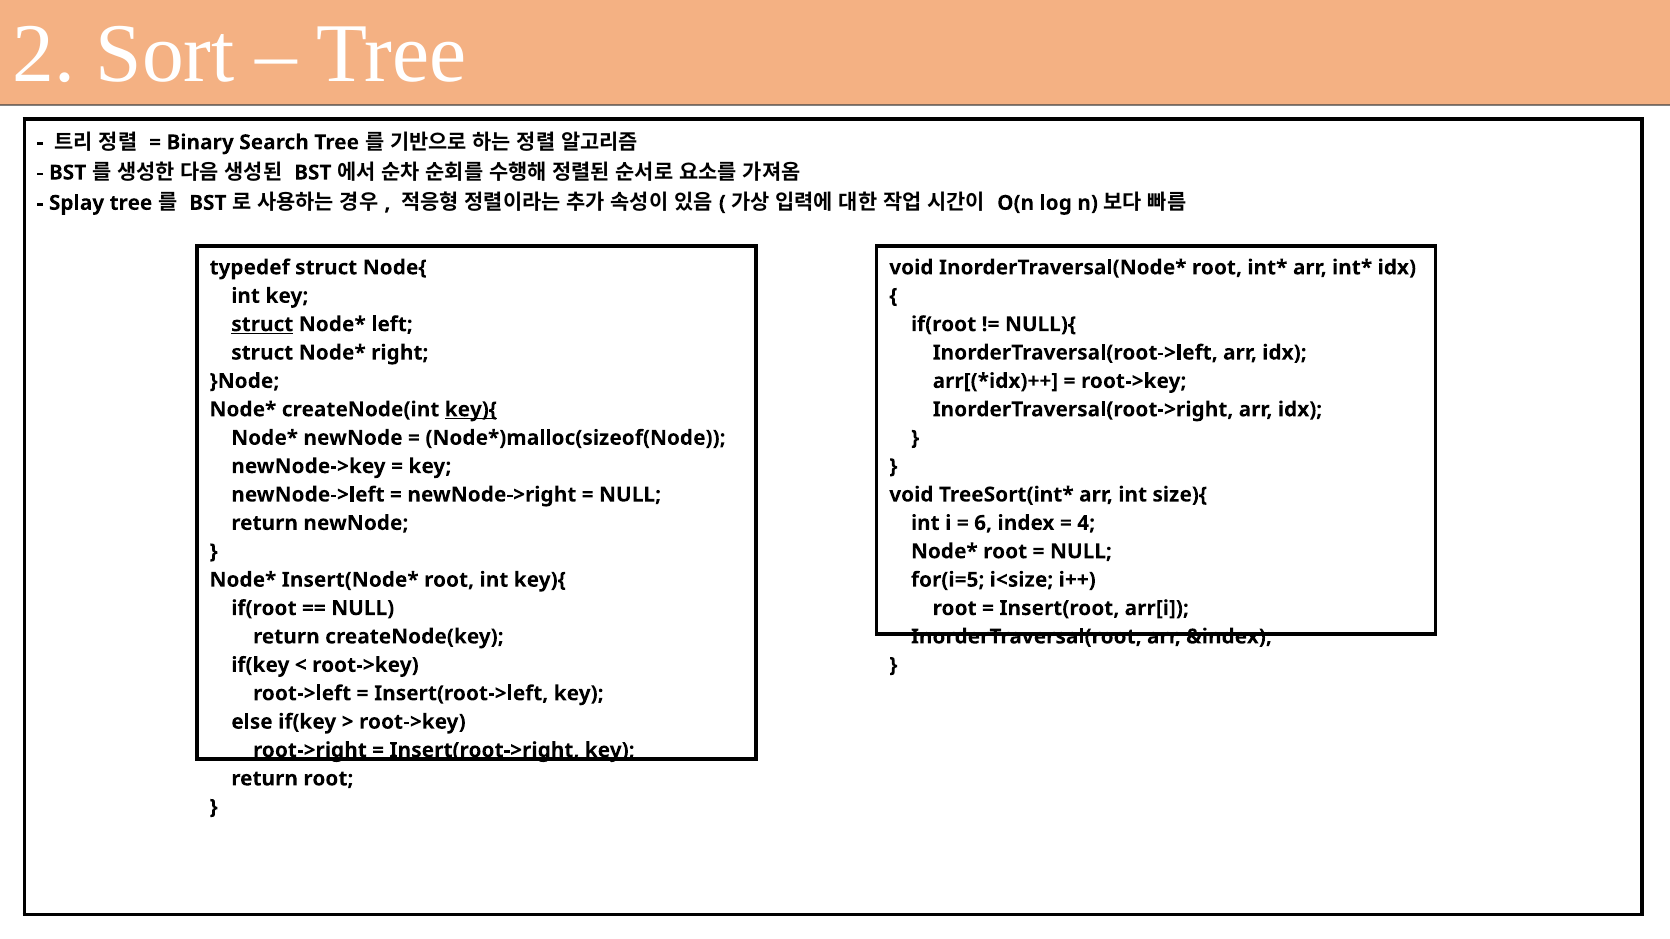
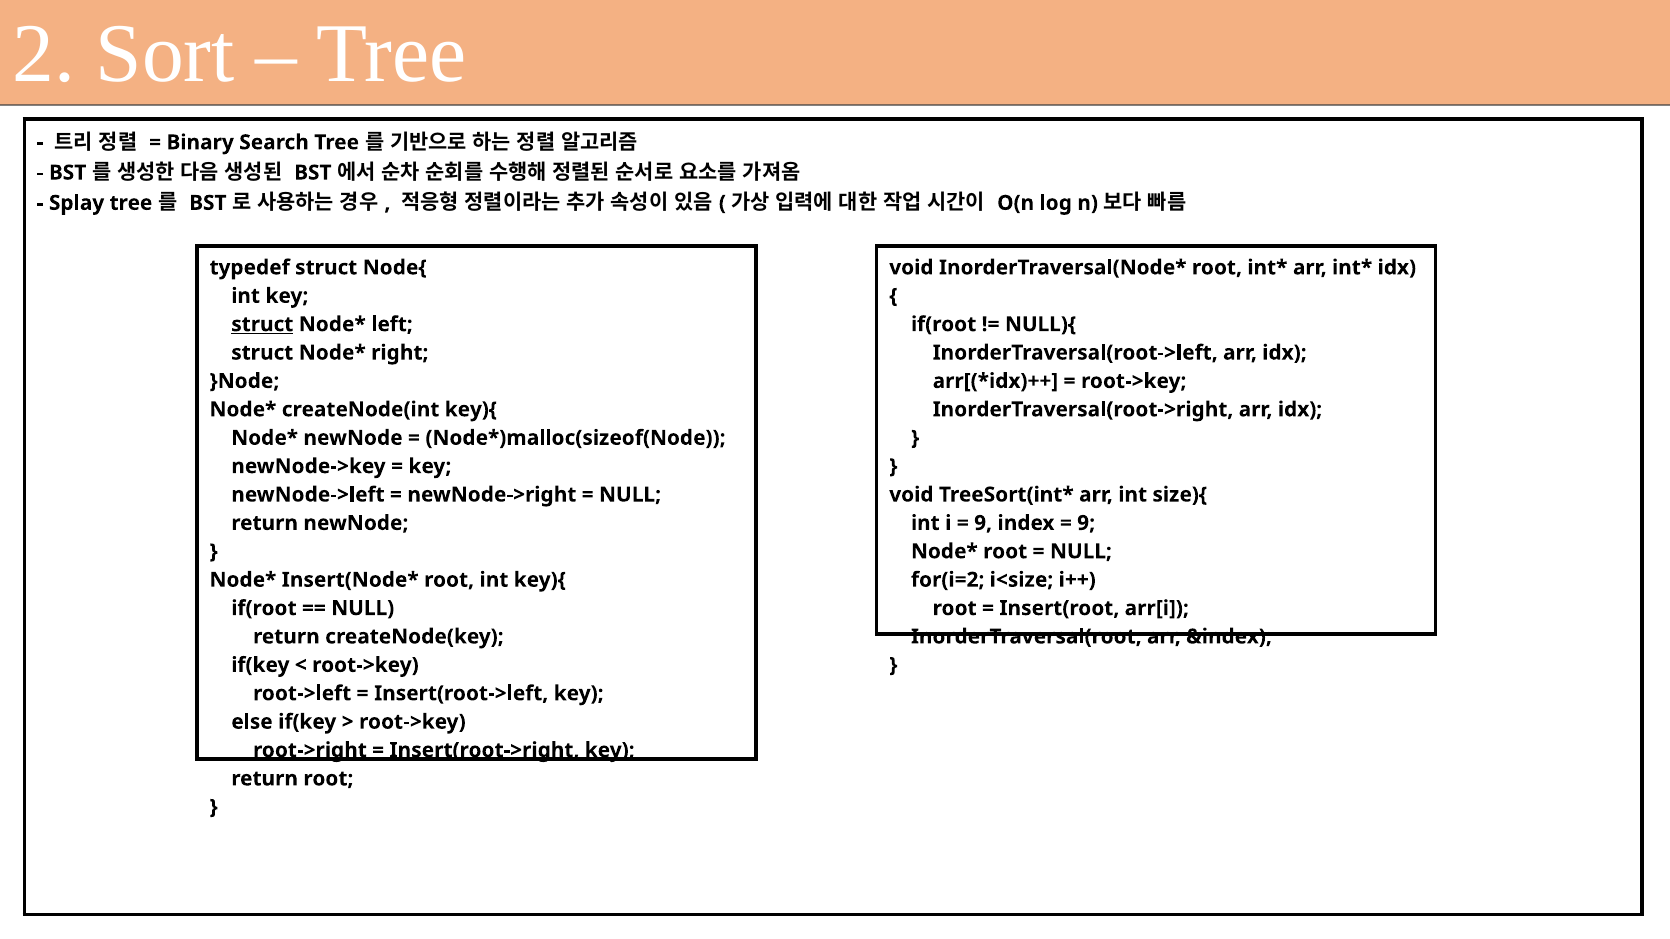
key){ at (471, 410) underline: present -> none
6 at (983, 523): 6 -> 9
4 at (1086, 523): 4 -> 9
for(i=5: for(i=5 -> for(i=2
